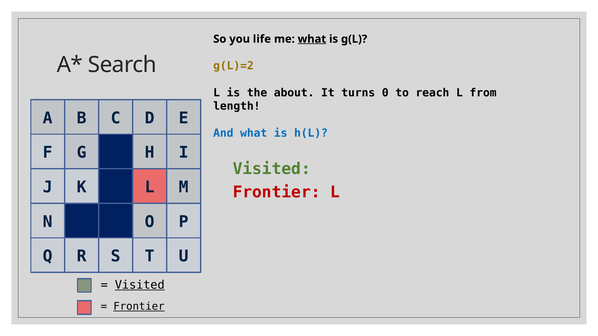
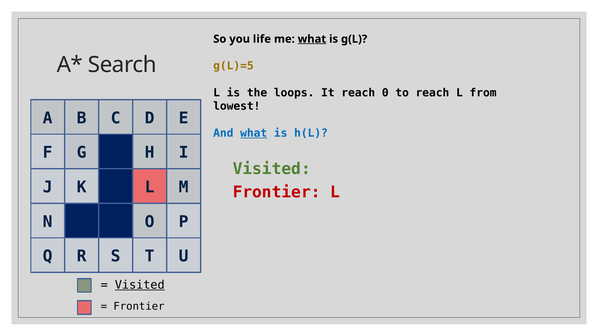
g(L)=2: g(L)=2 -> g(L)=5
about: about -> loops
It turns: turns -> reach
length: length -> lowest
what at (254, 133) underline: none -> present
Frontier at (139, 307) underline: present -> none
